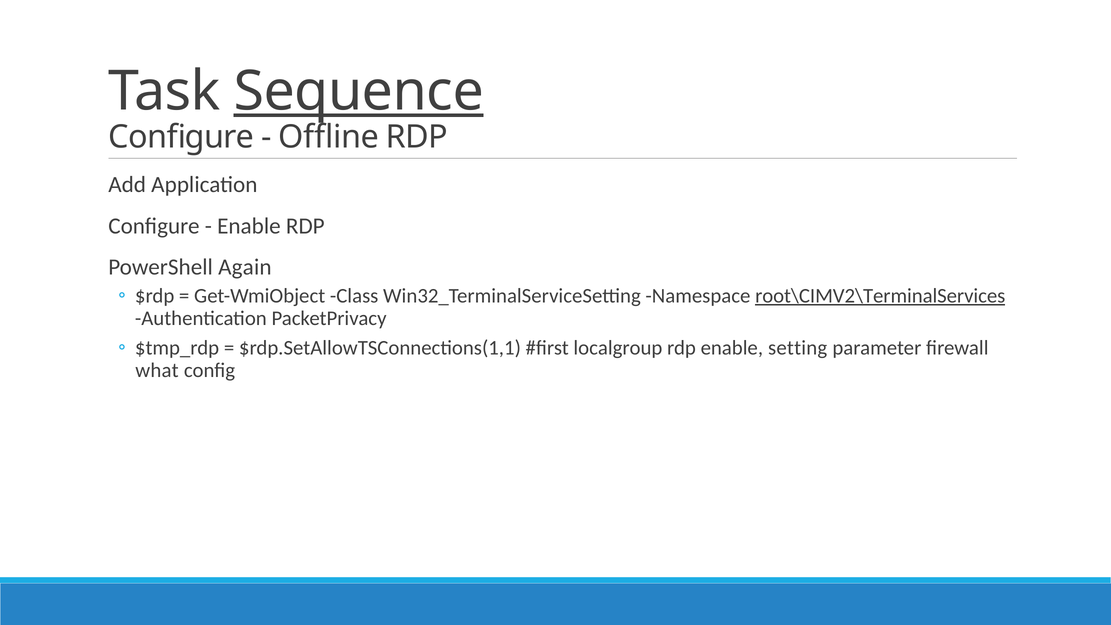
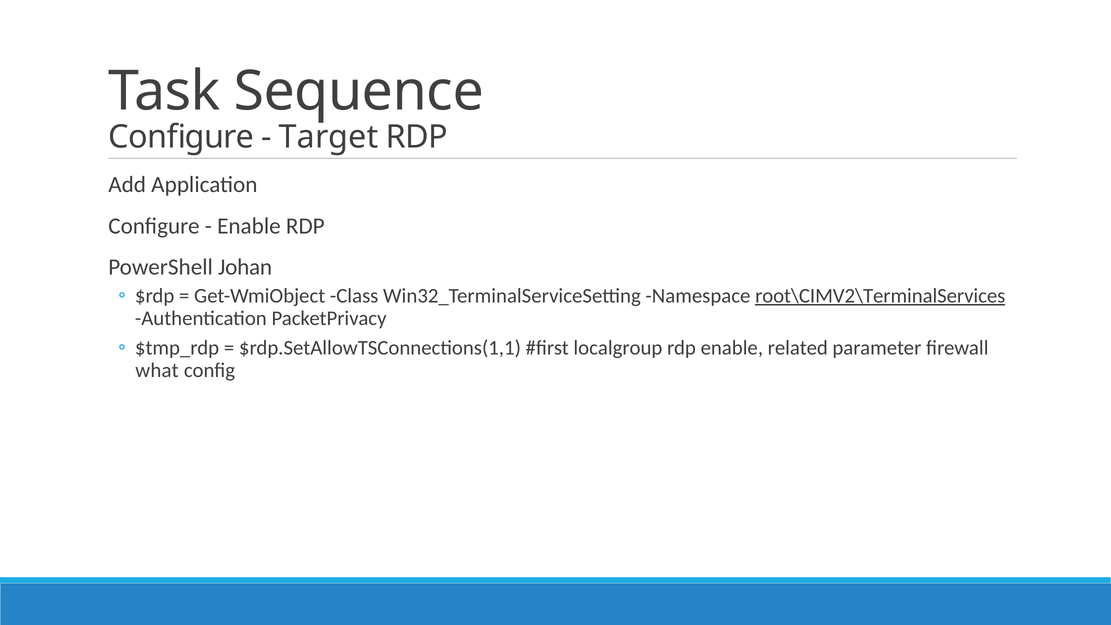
Sequence underline: present -> none
Offline: Offline -> Target
Again: Again -> Johan
setting: setting -> related
